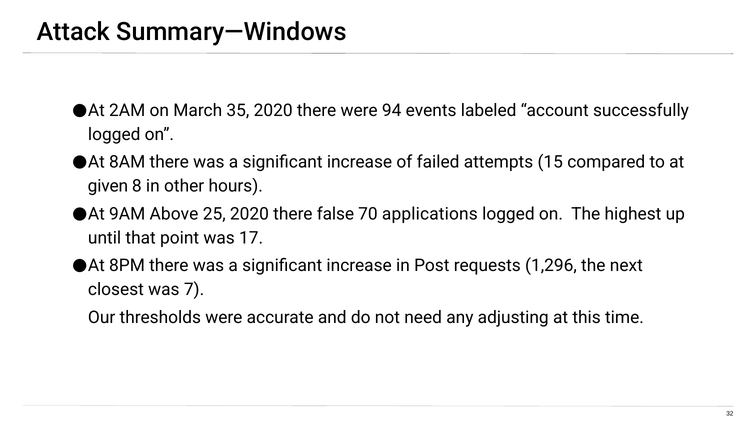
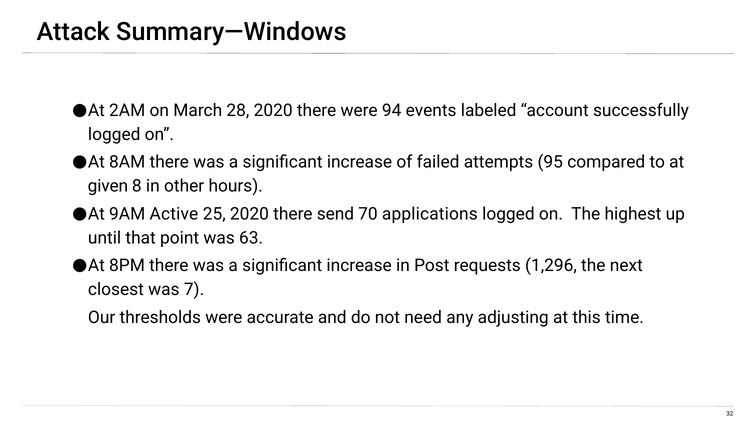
35: 35 -> 28
15: 15 -> 95
Above: Above -> Active
false: false -> send
17: 17 -> 63
